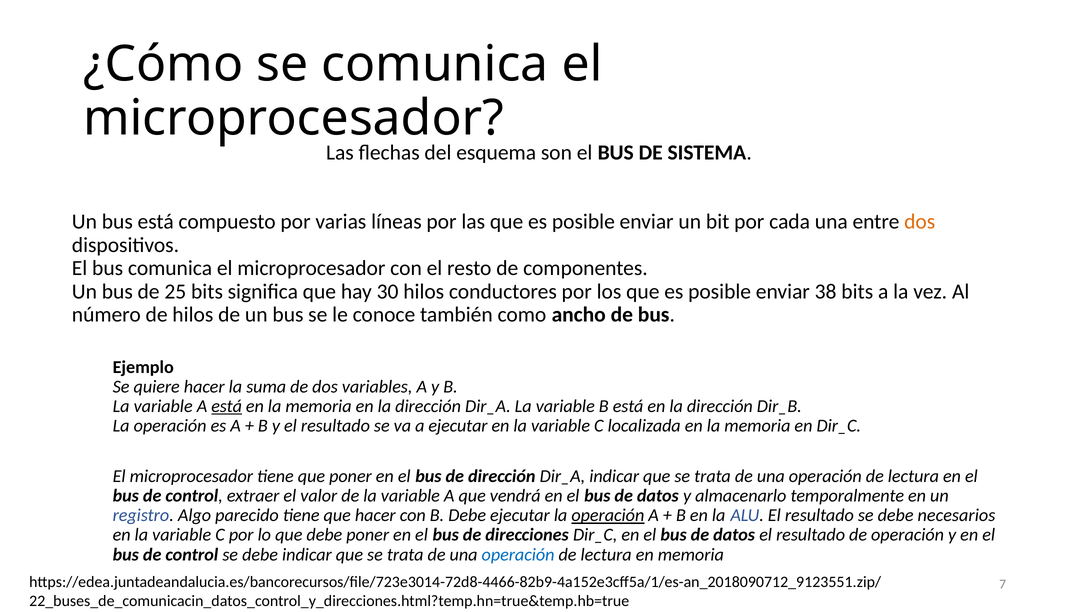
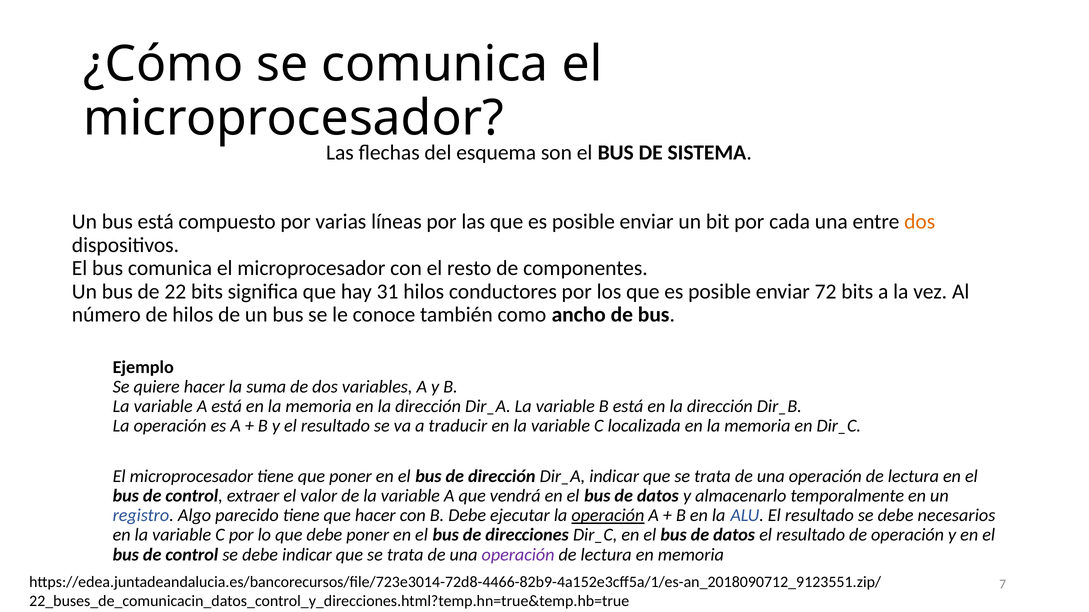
25: 25 -> 22
30: 30 -> 31
38: 38 -> 72
está at (227, 407) underline: present -> none
a ejecutar: ejecutar -> traducir
operación at (518, 555) colour: blue -> purple
